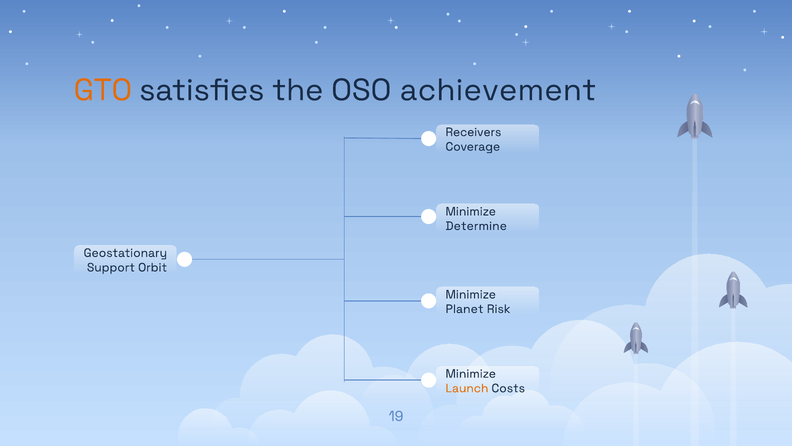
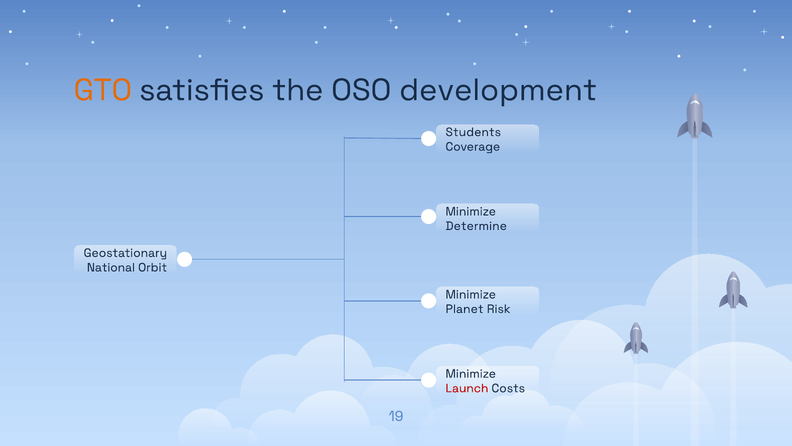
achievement: achievement -> development
Receivers: Receivers -> Students
Support: Support -> National
Launch colour: orange -> red
